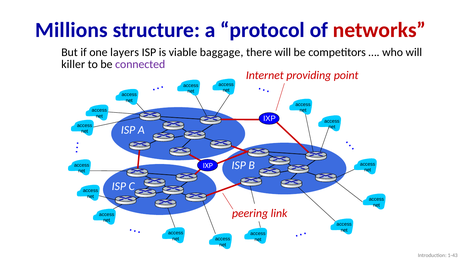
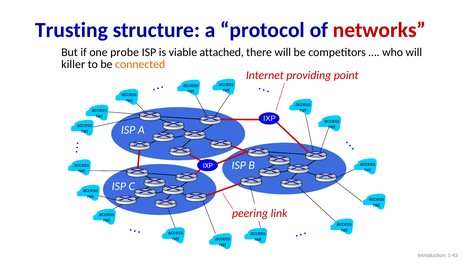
Millions: Millions -> Trusting
layers: layers -> probe
baggage: baggage -> attached
connected colour: purple -> orange
